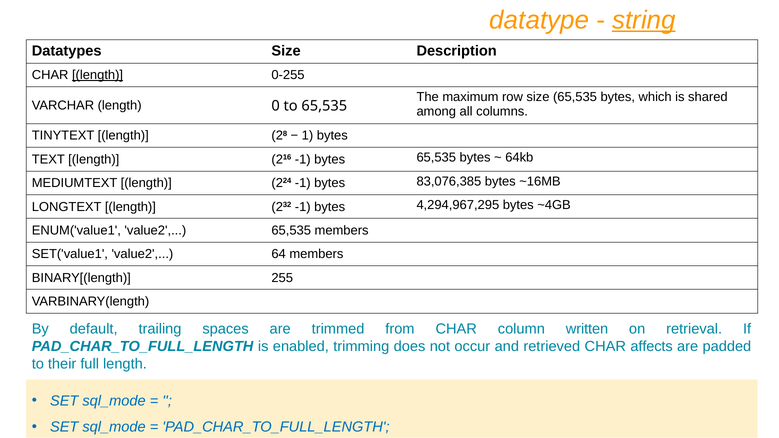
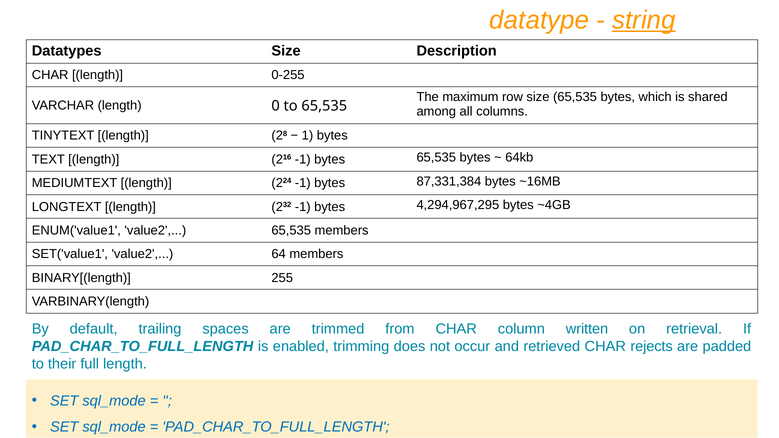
length at (98, 75) underline: present -> none
83,076,385: 83,076,385 -> 87,331,384
affects: affects -> rejects
